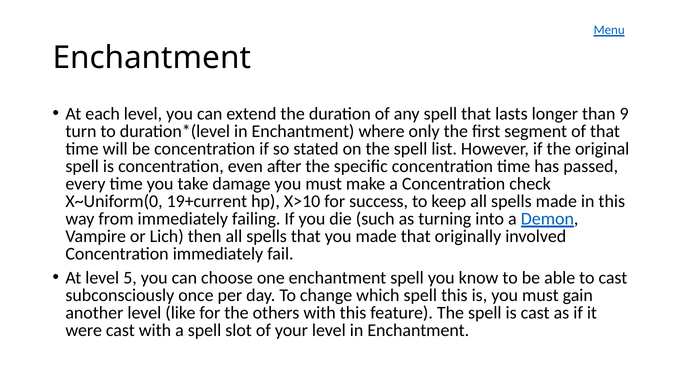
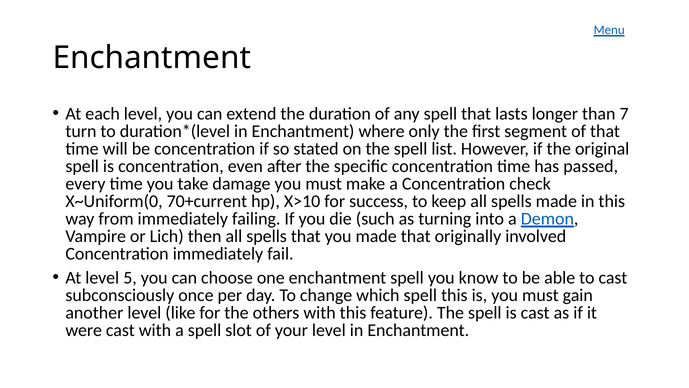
9: 9 -> 7
19+current: 19+current -> 70+current
